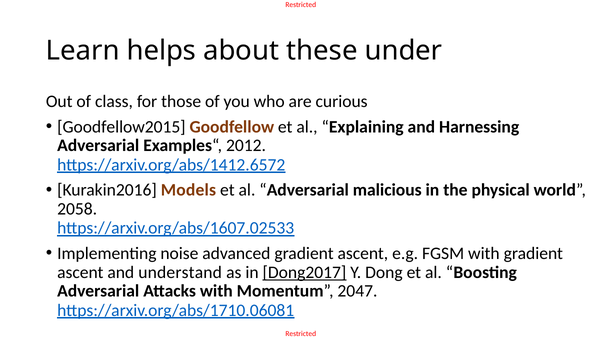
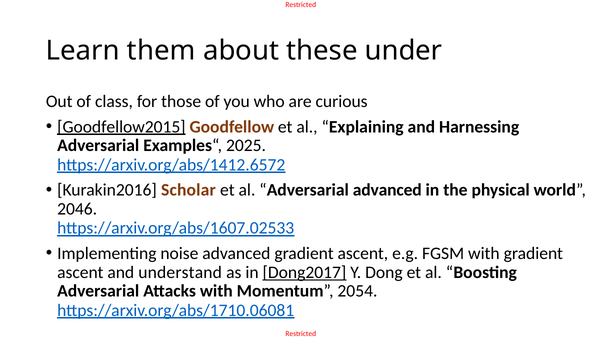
helps: helps -> them
Goodfellow2015 underline: none -> present
2012: 2012 -> 2025
Models: Models -> Scholar
Adversarial malicious: malicious -> advanced
2058: 2058 -> 2046
2047: 2047 -> 2054
